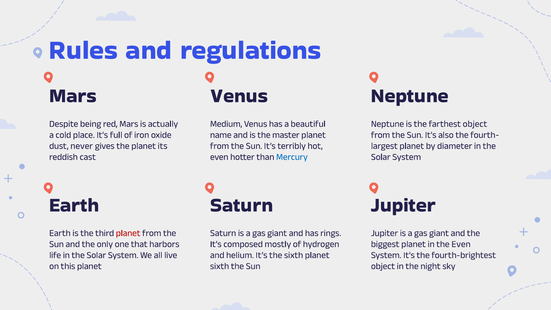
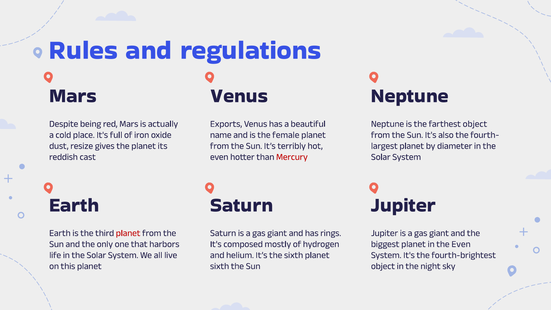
Medium: Medium -> Exports
master: master -> female
never: never -> resize
Mercury colour: blue -> red
